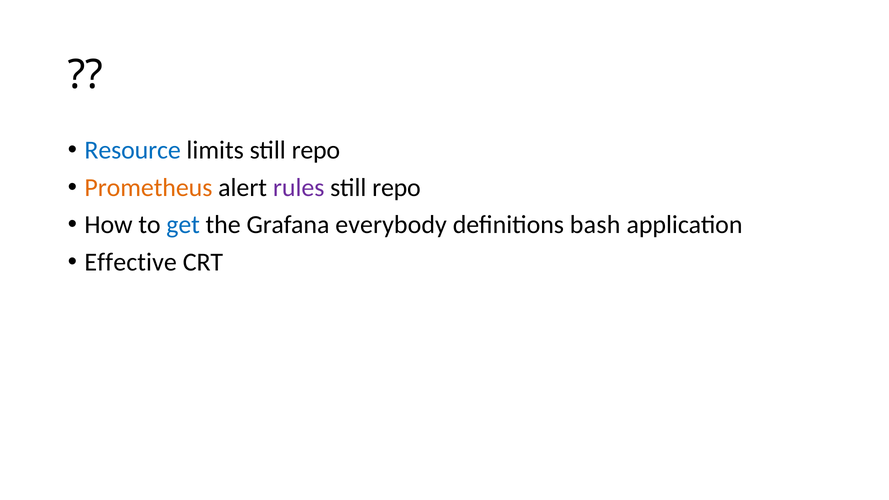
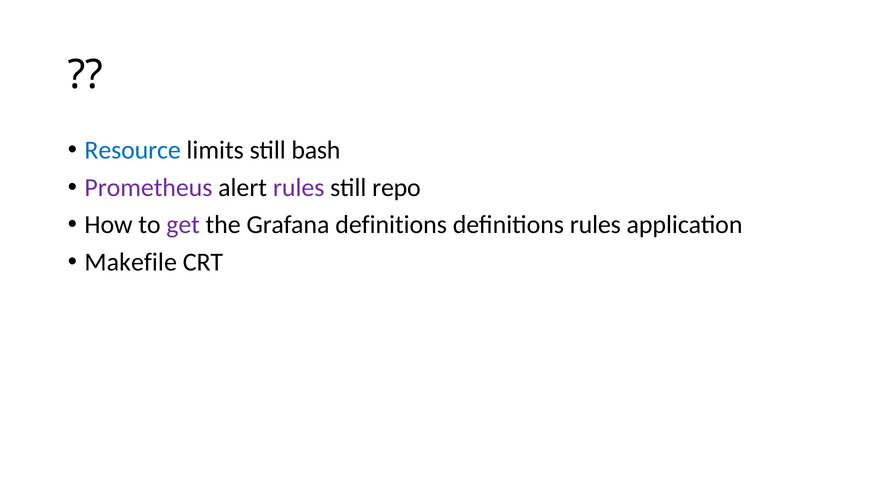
limits still repo: repo -> bash
Prometheus colour: orange -> purple
get colour: blue -> purple
Grafana everybody: everybody -> definitions
definitions bash: bash -> rules
Effective: Effective -> Makefile
